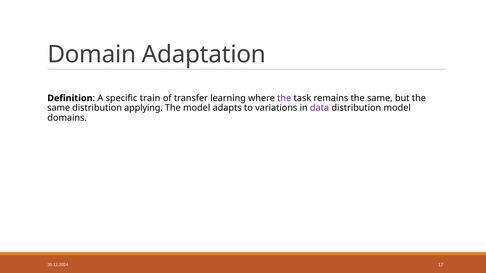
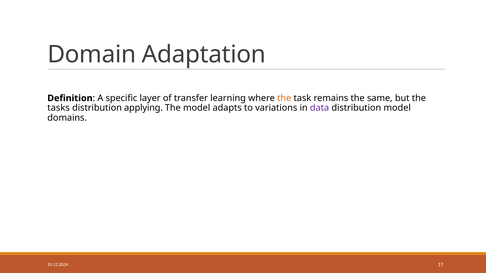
train: train -> layer
the at (284, 98) colour: purple -> orange
same at (59, 108): same -> tasks
